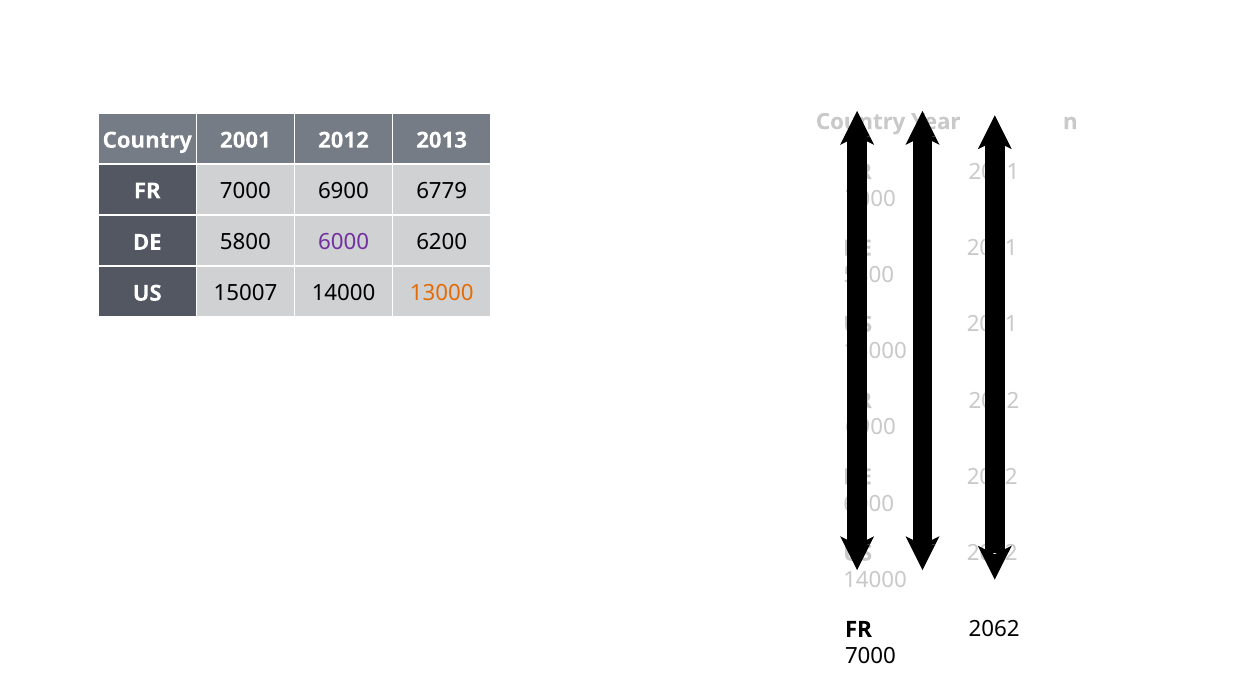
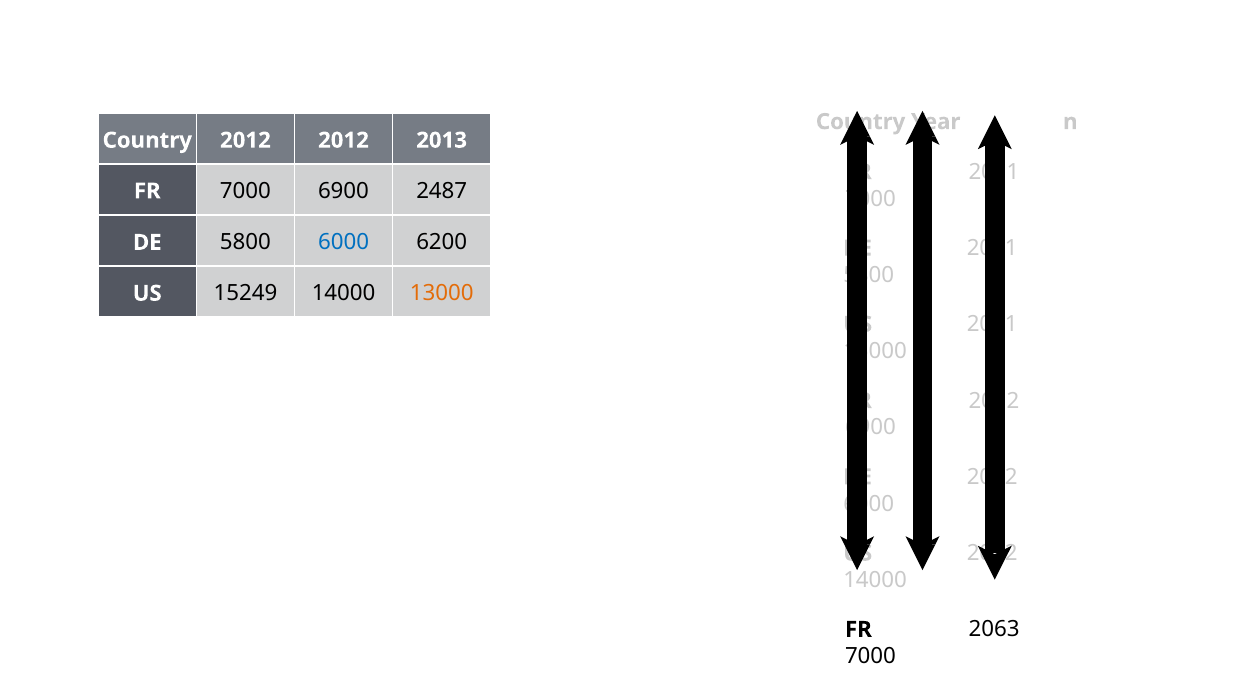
Country 2001: 2001 -> 2012
6779: 6779 -> 2487
6000 at (344, 243) colour: purple -> blue
15007: 15007 -> 15249
2062: 2062 -> 2063
